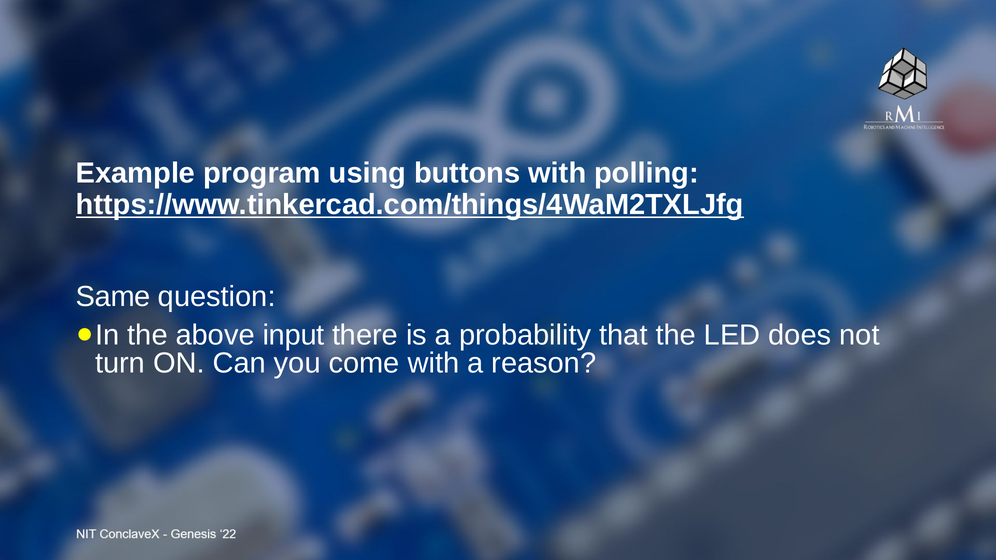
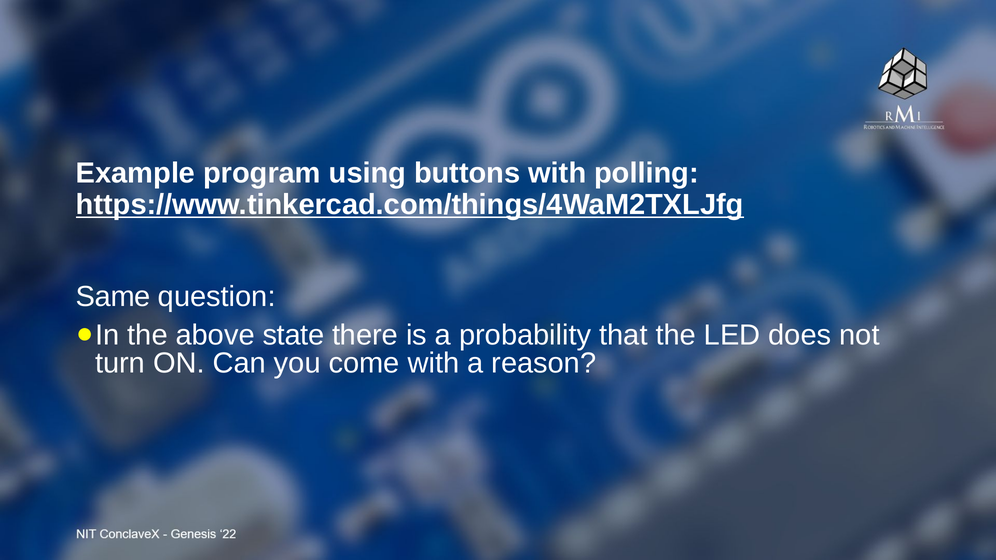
input: input -> state
